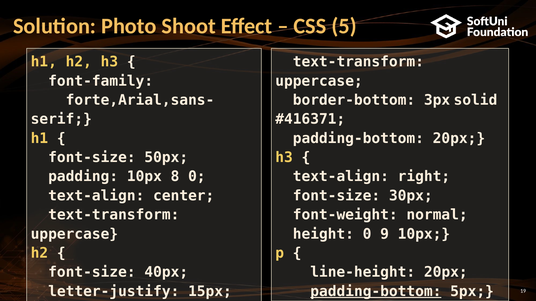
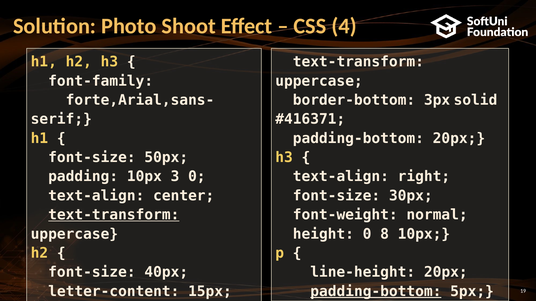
5: 5 -> 4
8: 8 -> 3
text-transform at (114, 215) underline: none -> present
9: 9 -> 8
letter-justify: letter-justify -> letter-content
